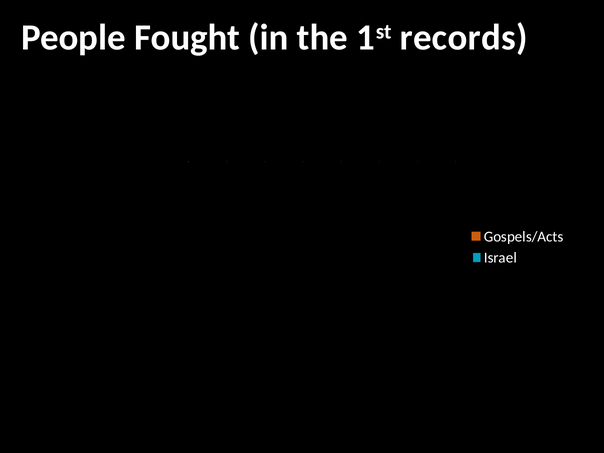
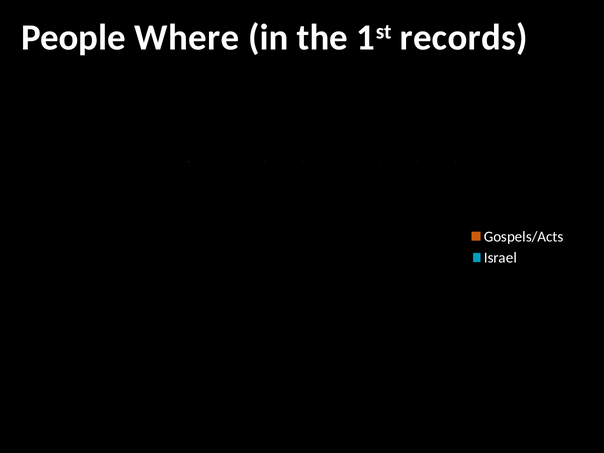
Fought: Fought -> Where
